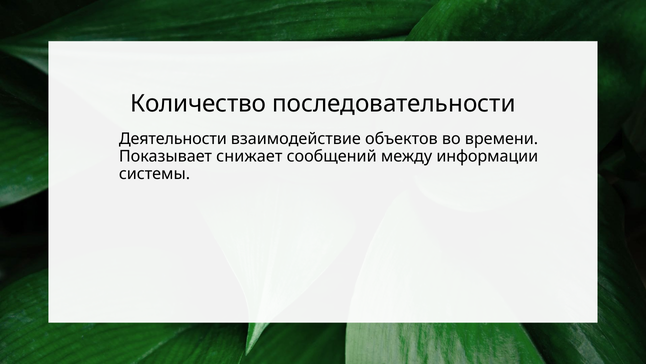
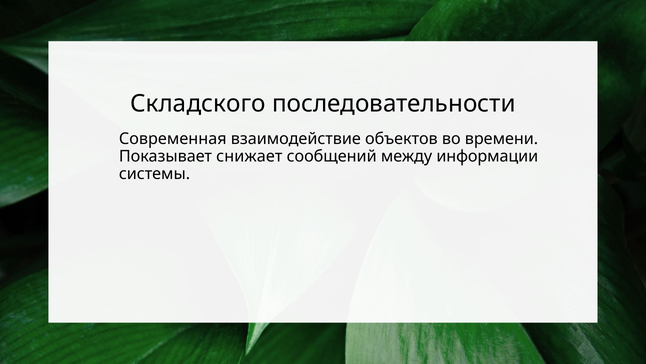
Количество: Количество -> Складского
Деятельности: Деятельности -> Современная
